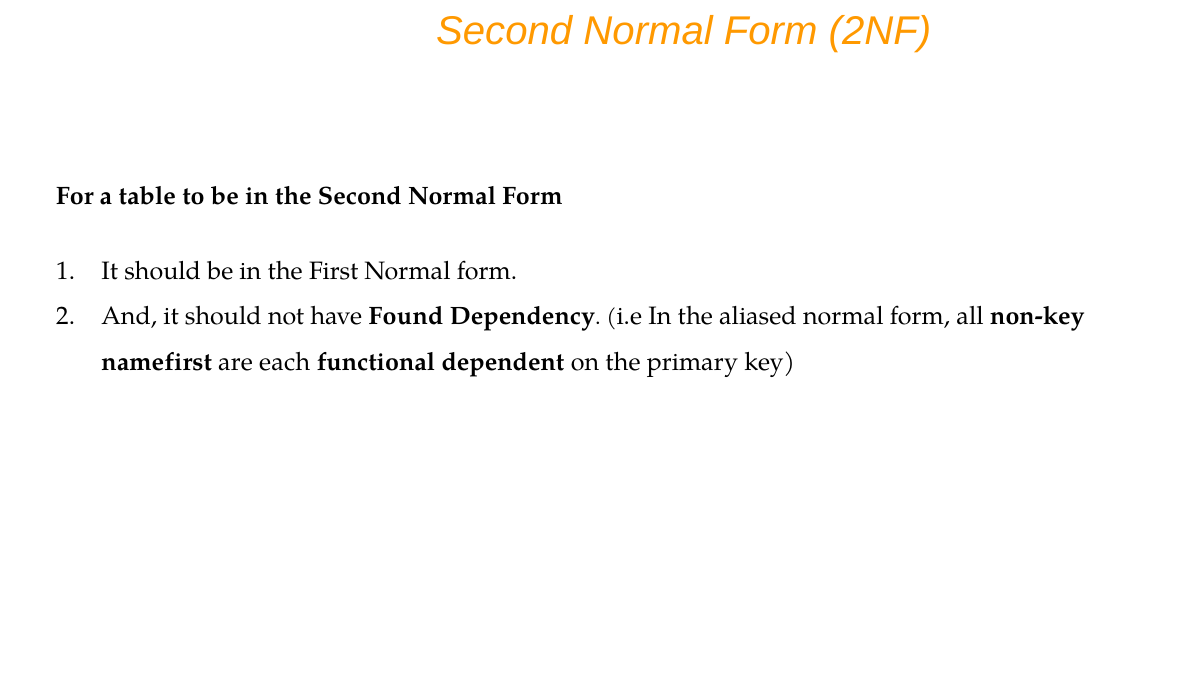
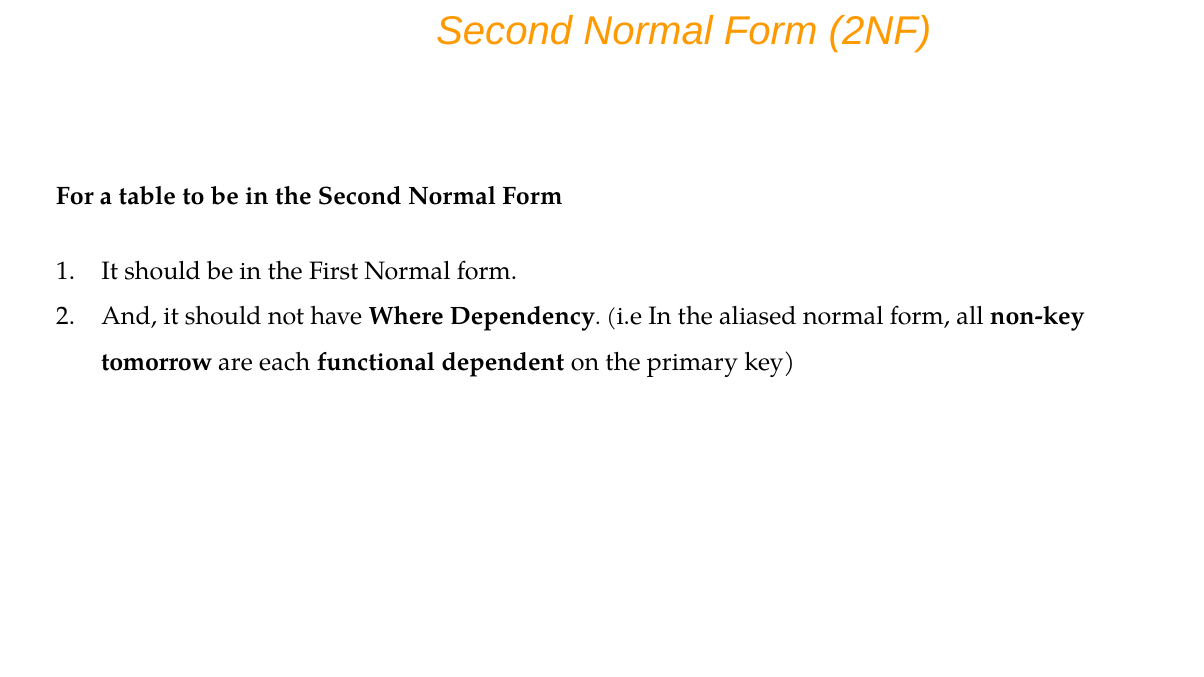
Found: Found -> Where
namefirst: namefirst -> tomorrow
